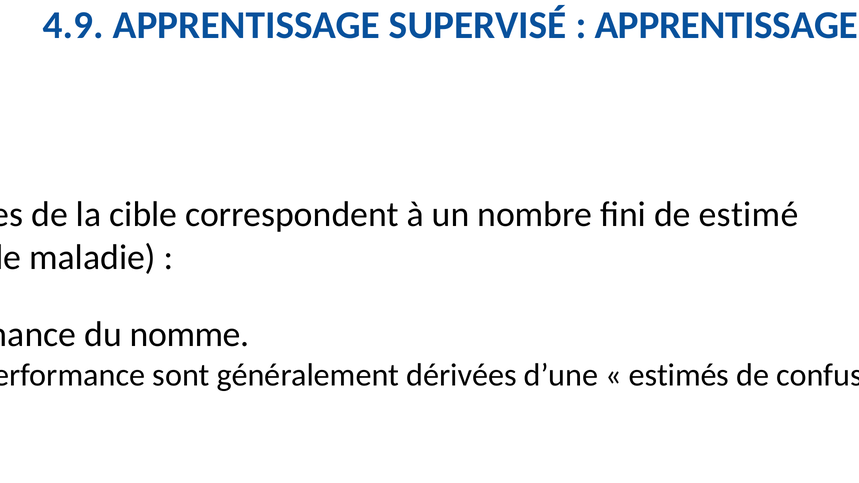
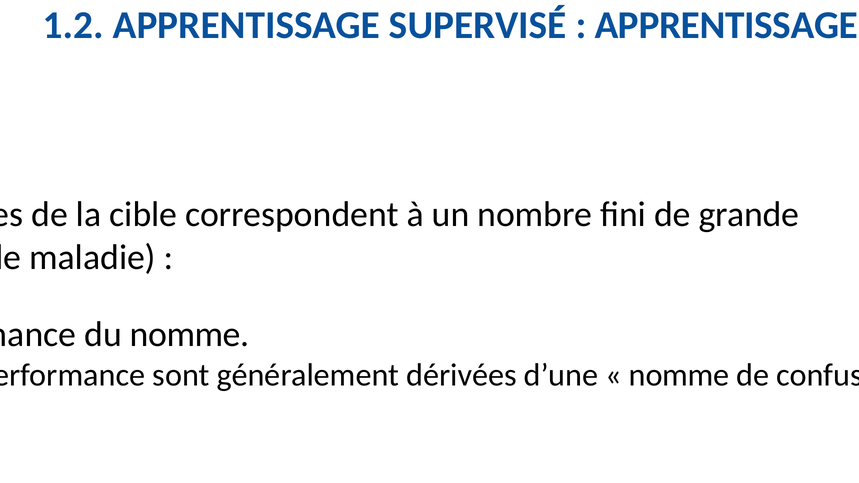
4.9: 4.9 -> 1.2
estimé: estimé -> grande
estimés at (679, 375): estimés -> nomme
